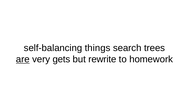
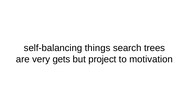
are underline: present -> none
rewrite: rewrite -> project
homework: homework -> motivation
